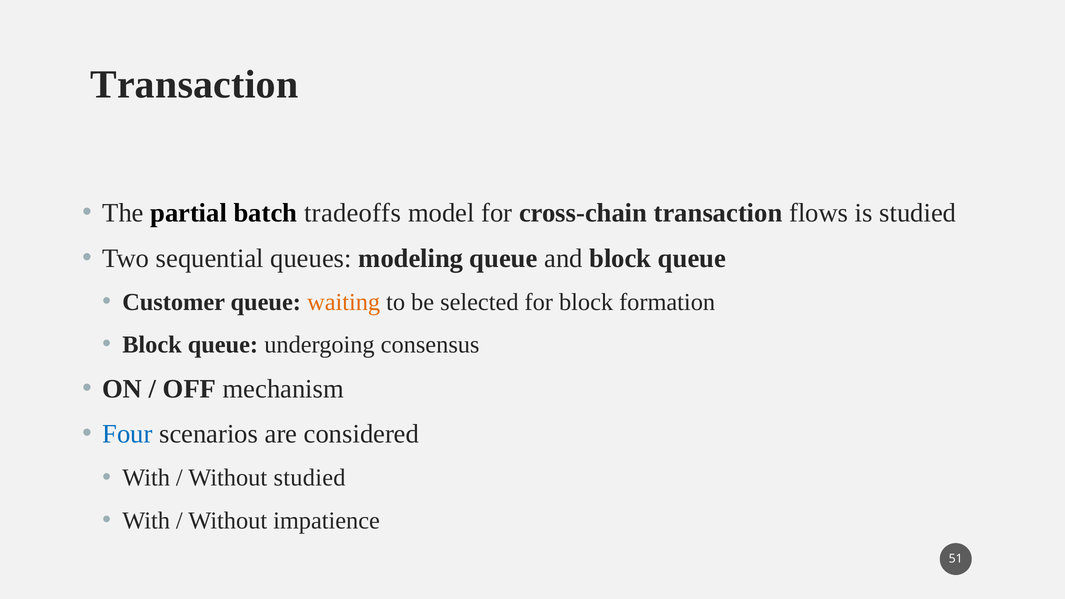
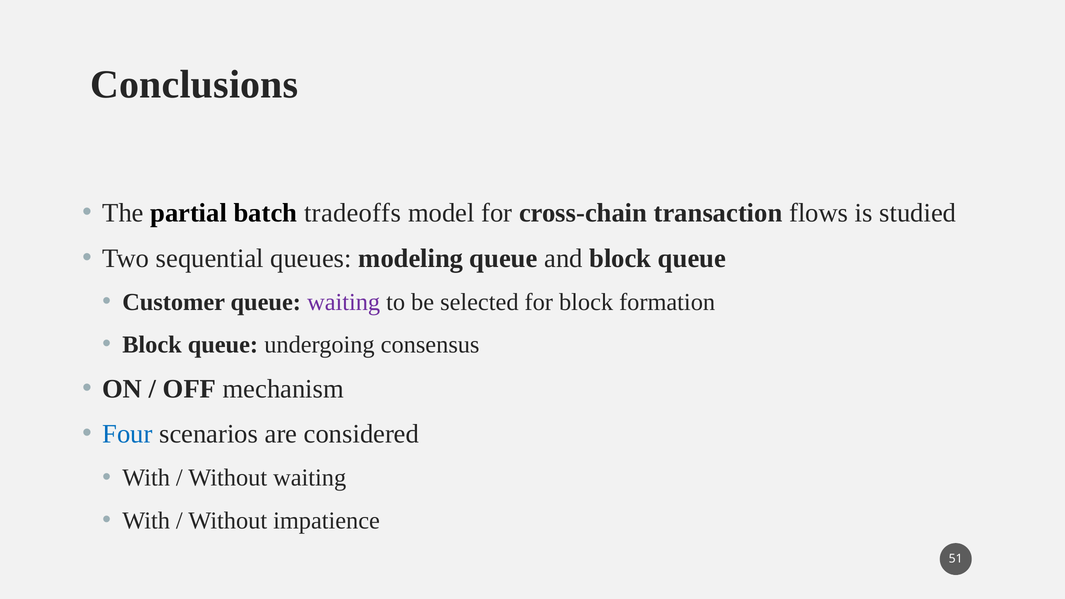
Transaction at (194, 85): Transaction -> Conclusions
waiting at (344, 302) colour: orange -> purple
Without studied: studied -> waiting
